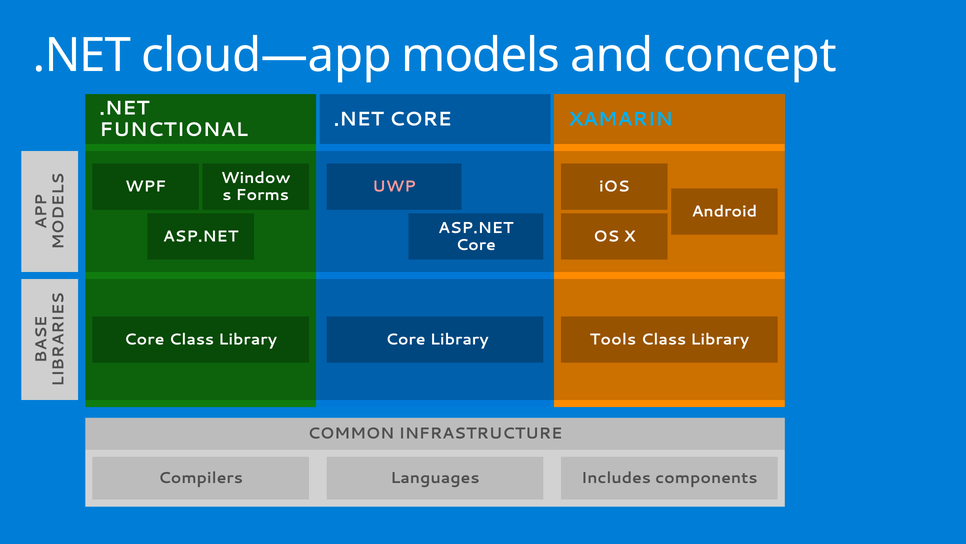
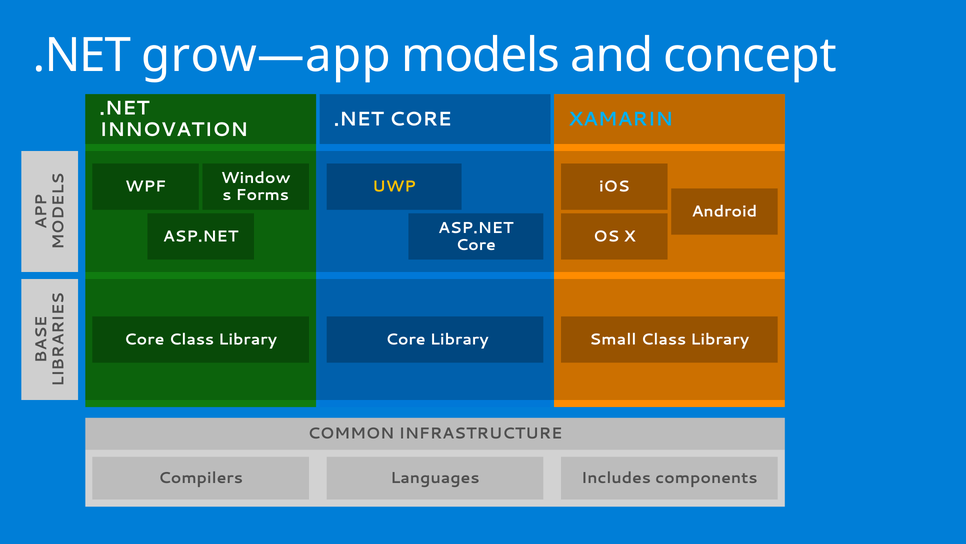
cloud—app: cloud—app -> grow—app
FUNCTIONAL: FUNCTIONAL -> INNOVATION
UWP colour: pink -> yellow
Tools: Tools -> Small
